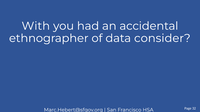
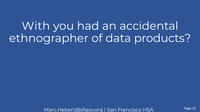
consider: consider -> products
